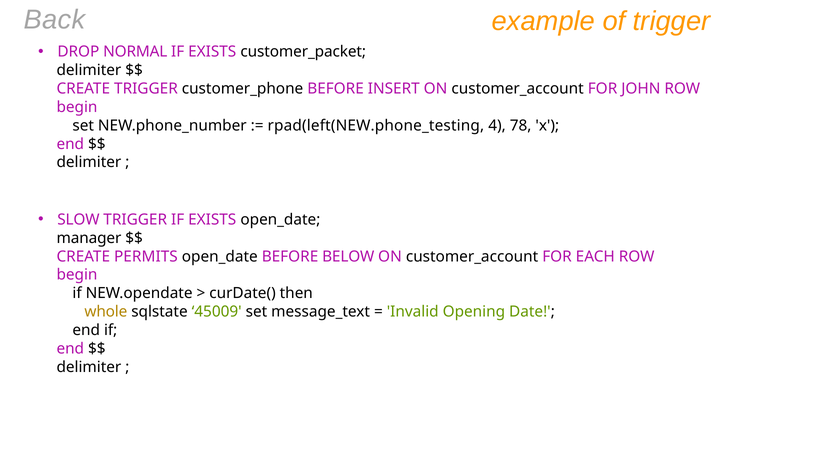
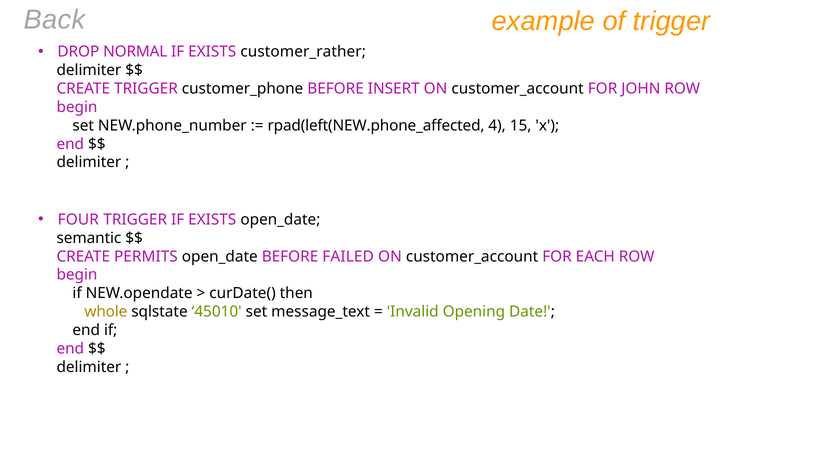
customer_packet: customer_packet -> customer_rather
rpad(left(NEW.phone_testing: rpad(left(NEW.phone_testing -> rpad(left(NEW.phone_affected
78: 78 -> 15
SLOW: SLOW -> FOUR
manager: manager -> semantic
BELOW: BELOW -> FAILED
45009: 45009 -> 45010
